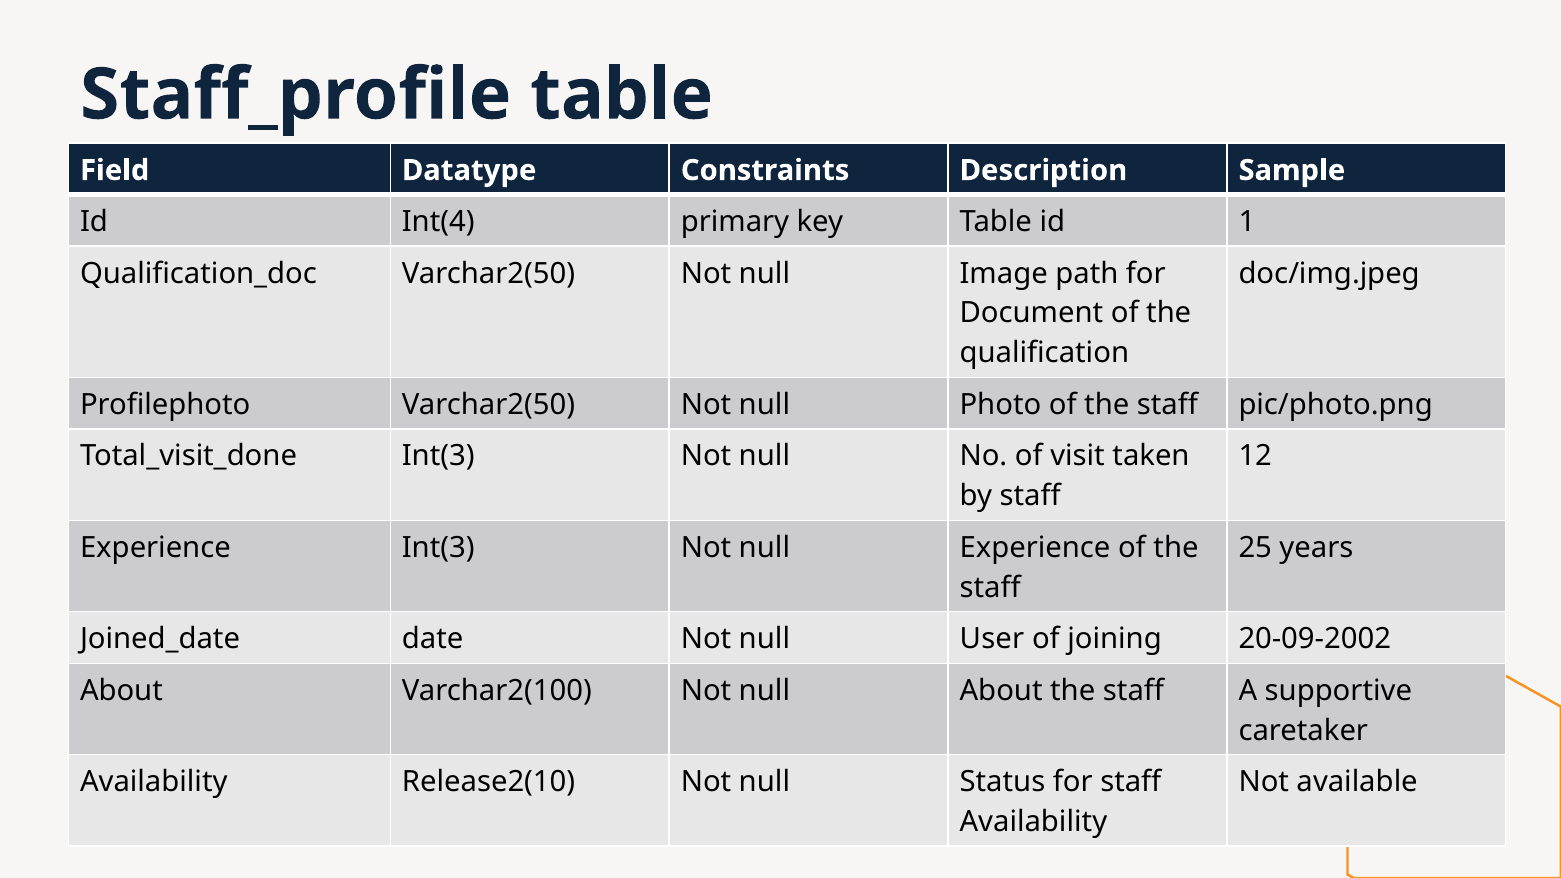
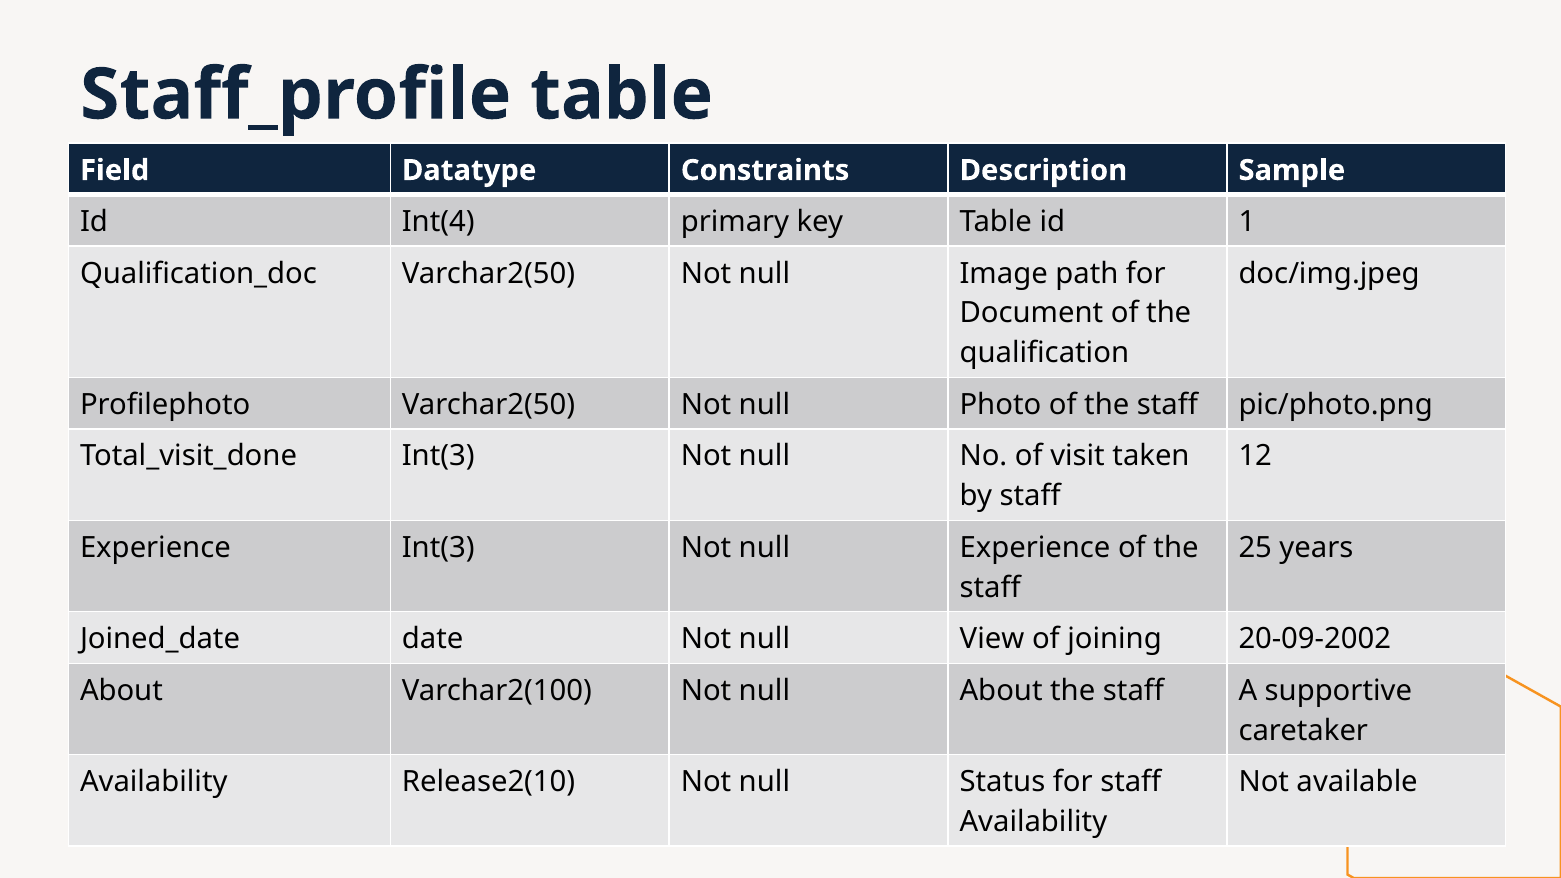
User: User -> View
